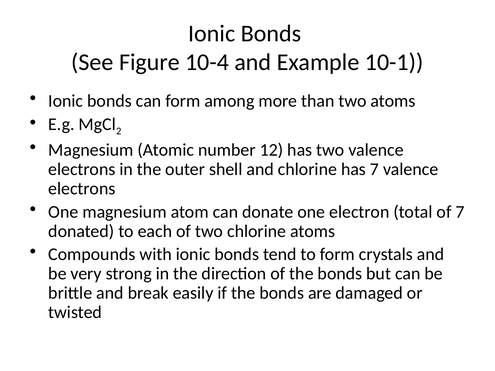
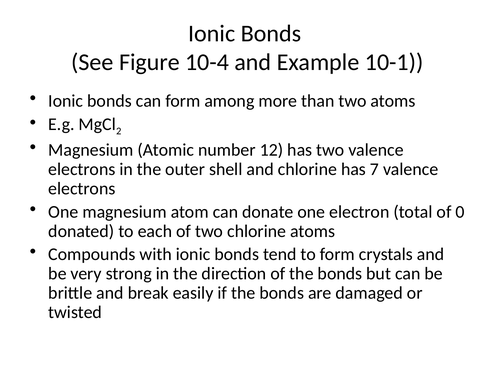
of 7: 7 -> 0
